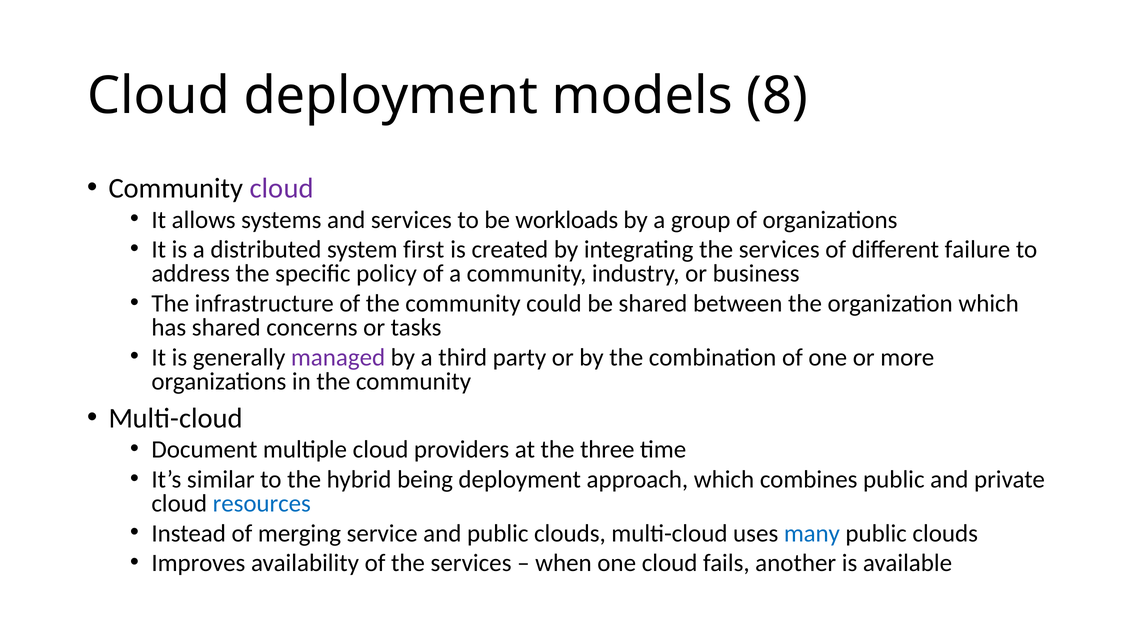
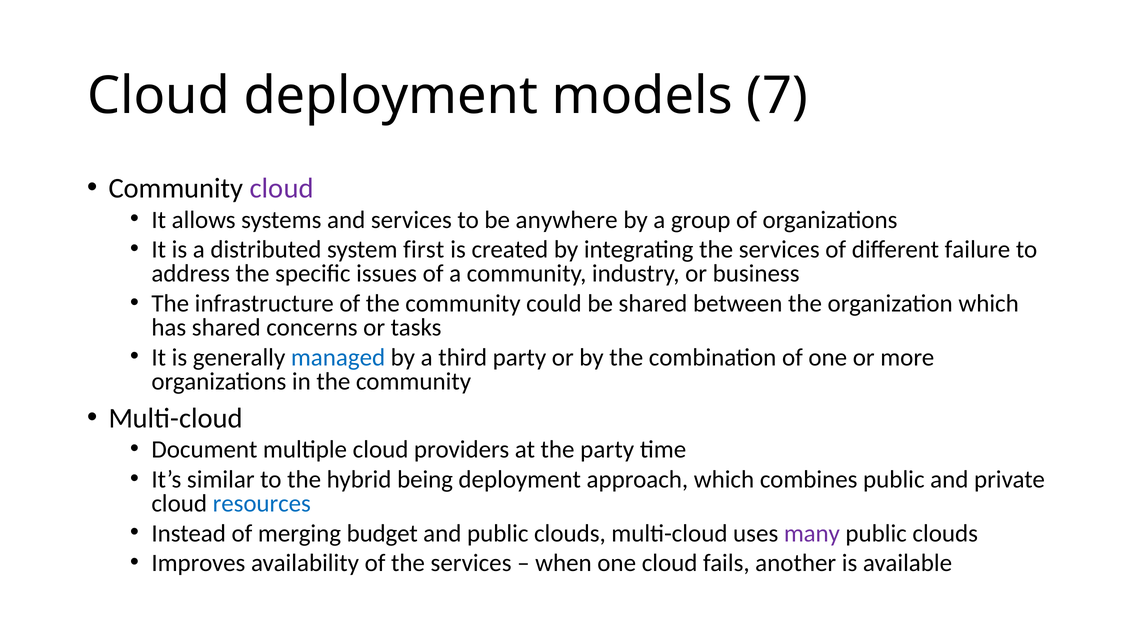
8: 8 -> 7
workloads: workloads -> anywhere
policy: policy -> issues
managed colour: purple -> blue
the three: three -> party
service: service -> budget
many colour: blue -> purple
